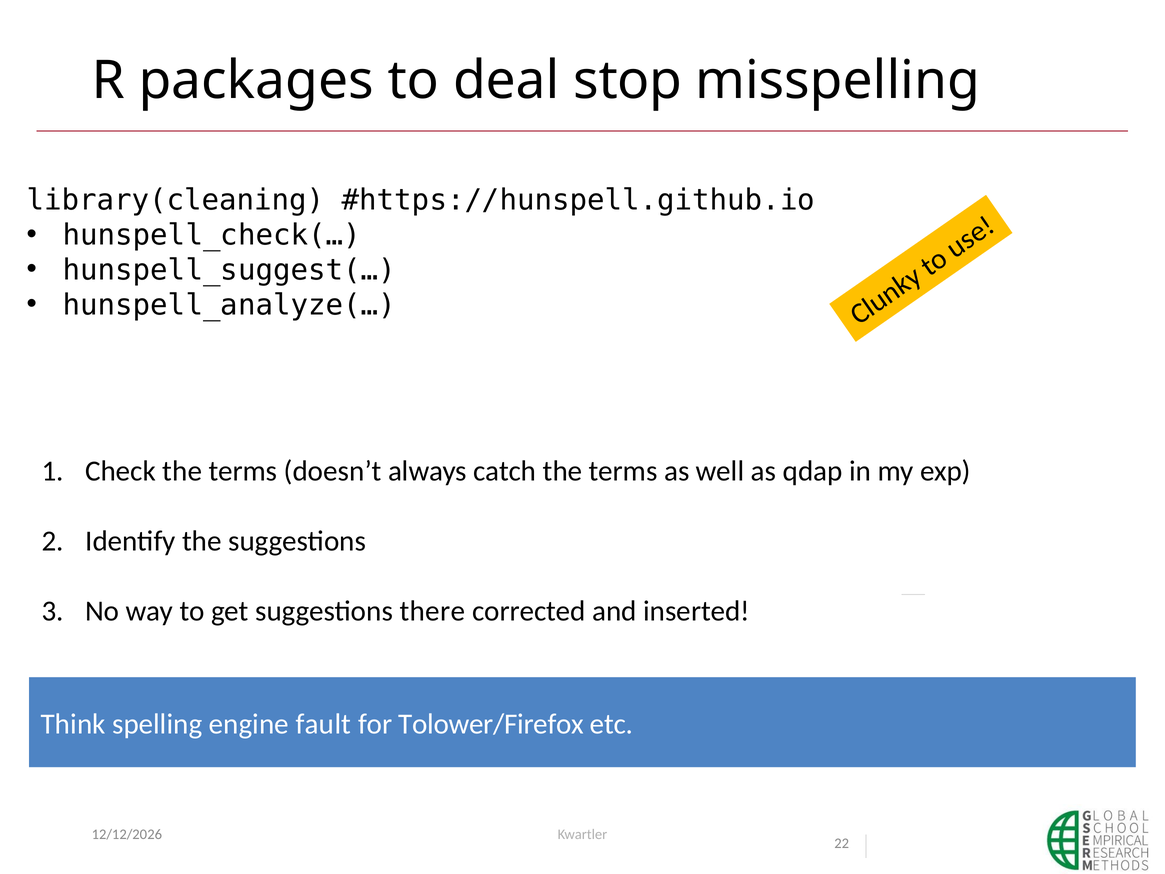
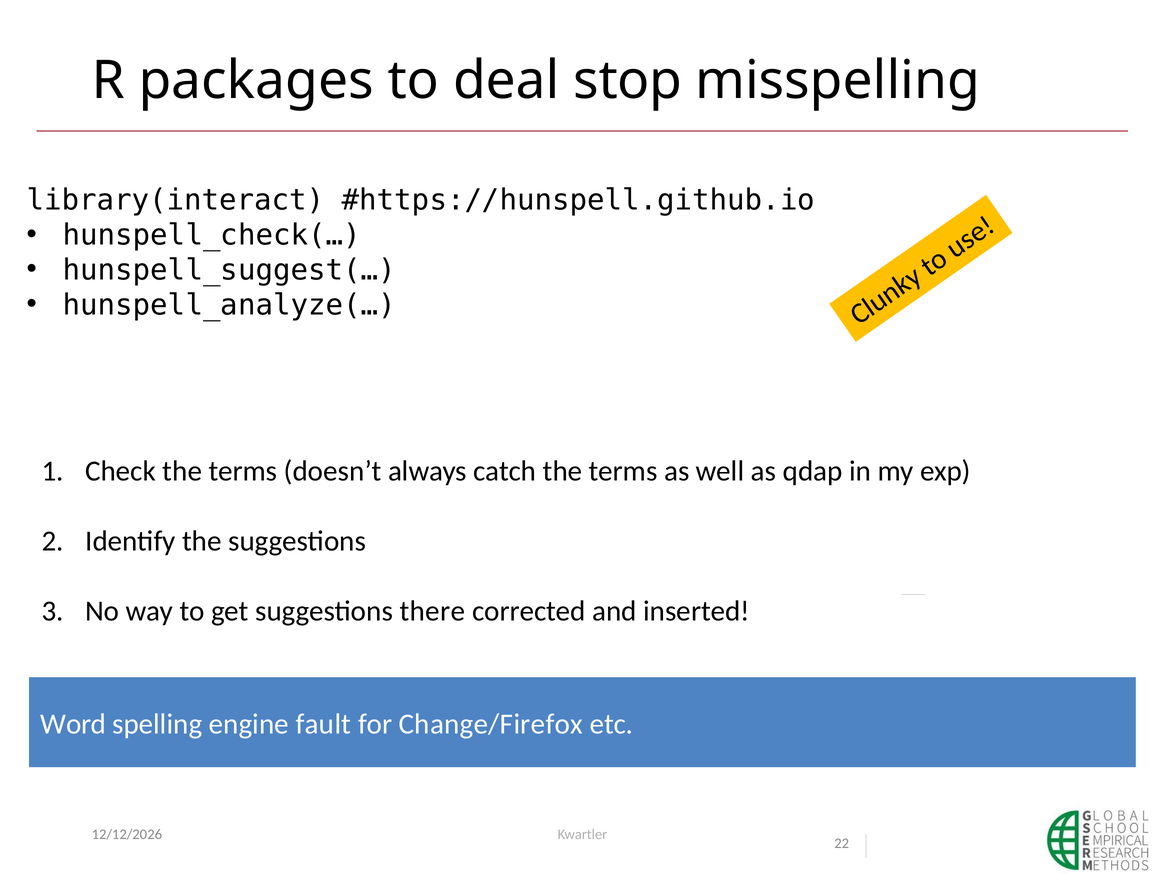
library(cleaning: library(cleaning -> library(interact
Think: Think -> Word
Tolower/Firefox: Tolower/Firefox -> Change/Firefox
